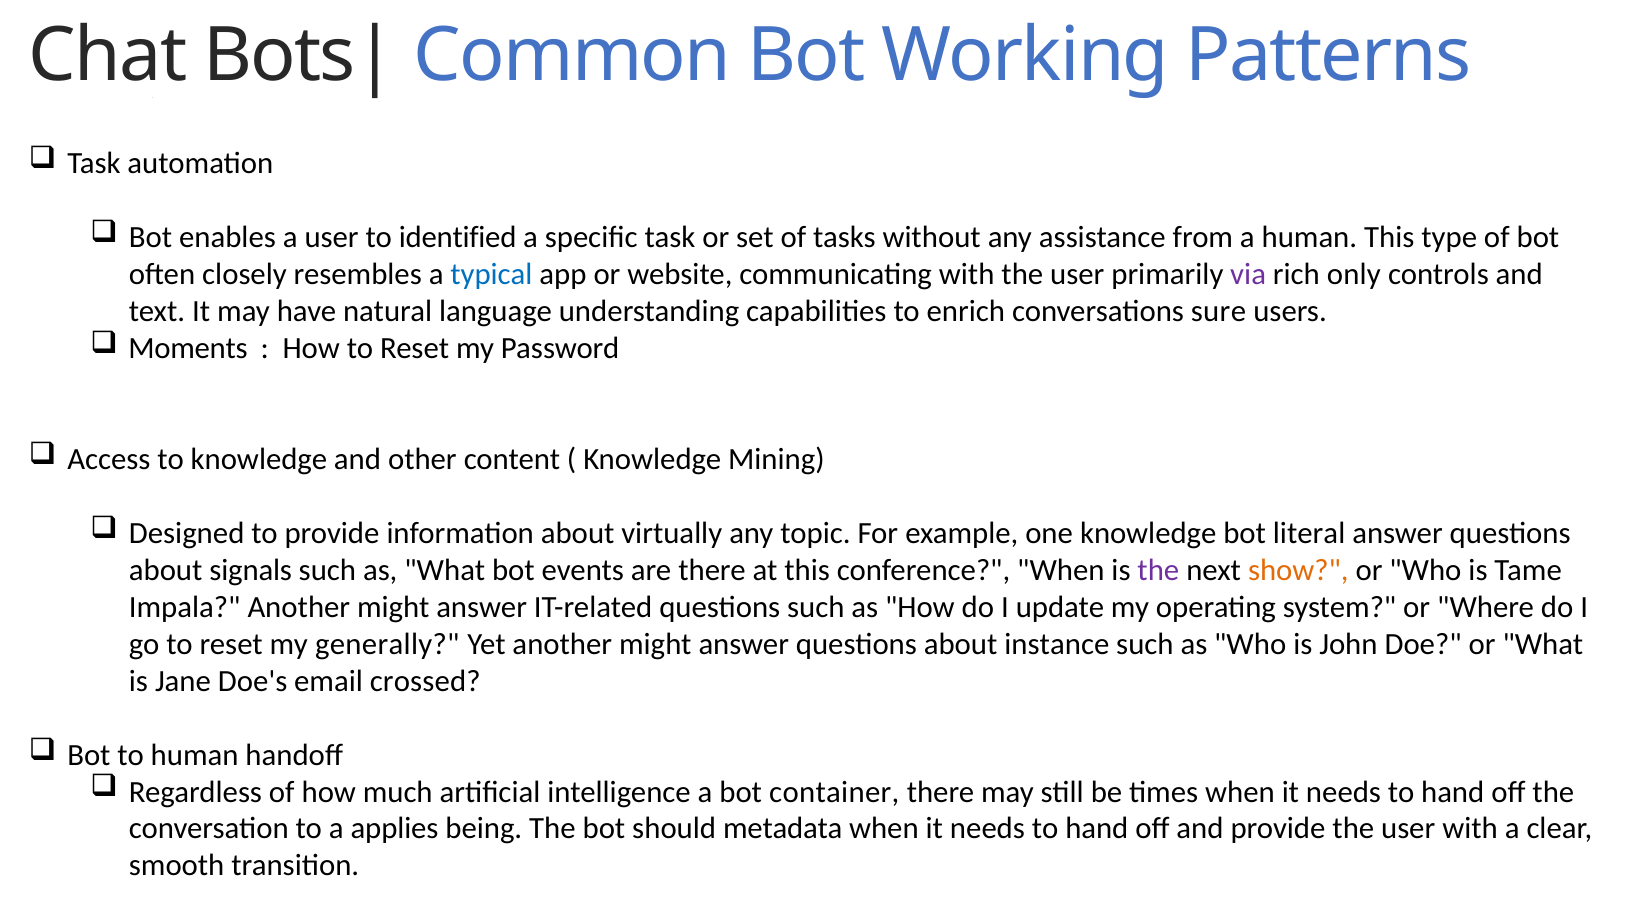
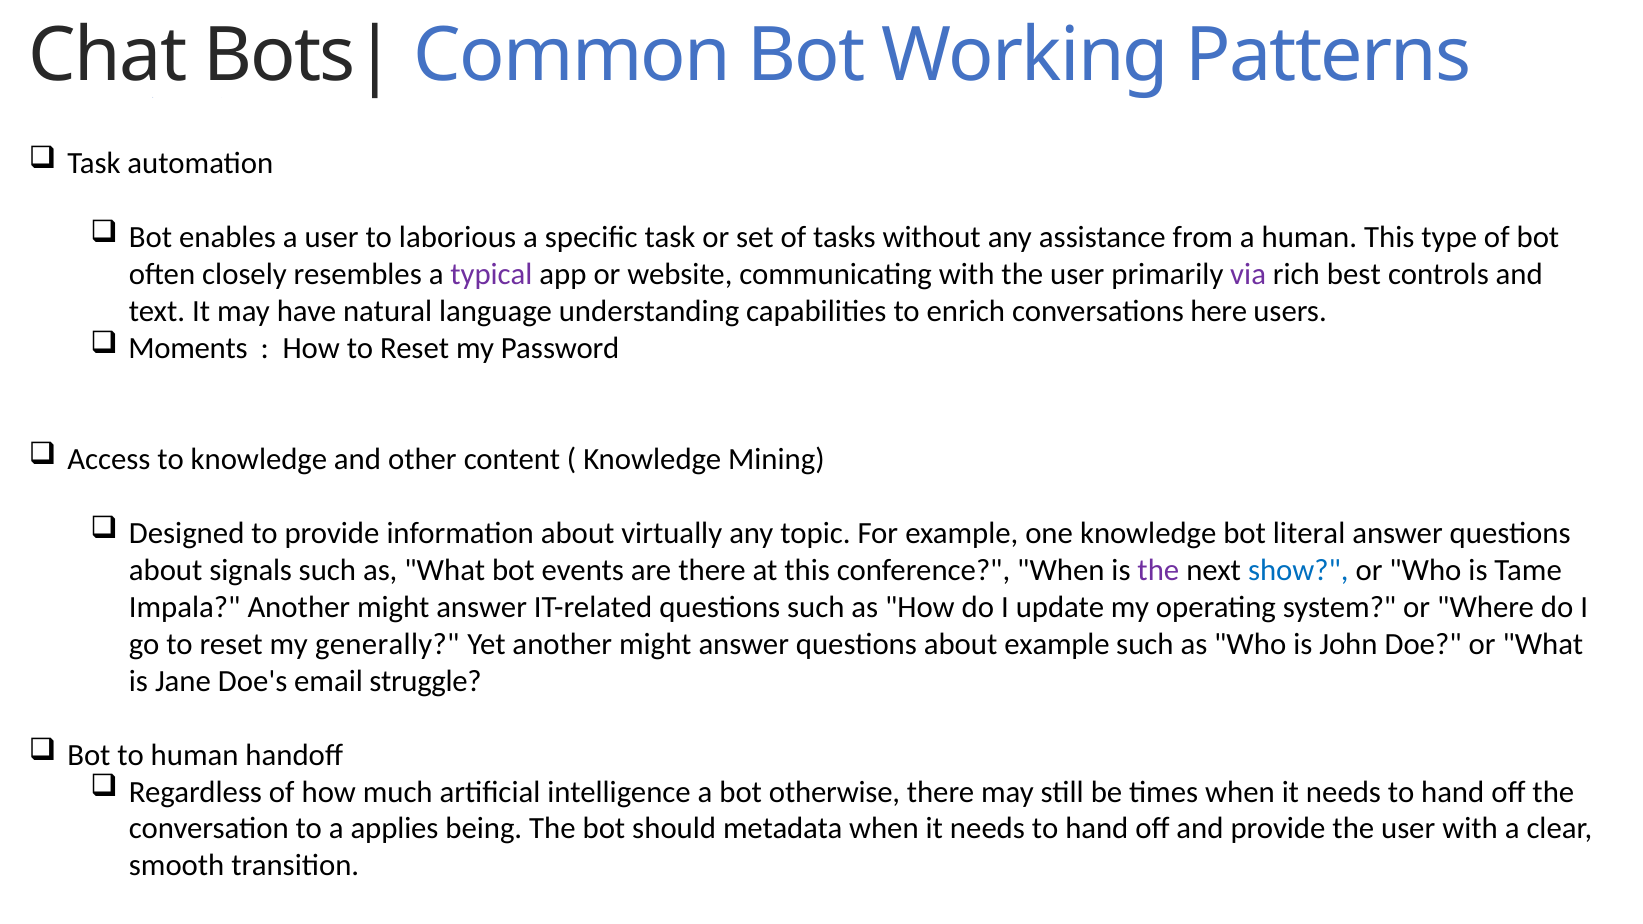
identified: identified -> laborious
typical colour: blue -> purple
only: only -> best
sure: sure -> here
show colour: orange -> blue
about instance: instance -> example
crossed: crossed -> struggle
container: container -> otherwise
